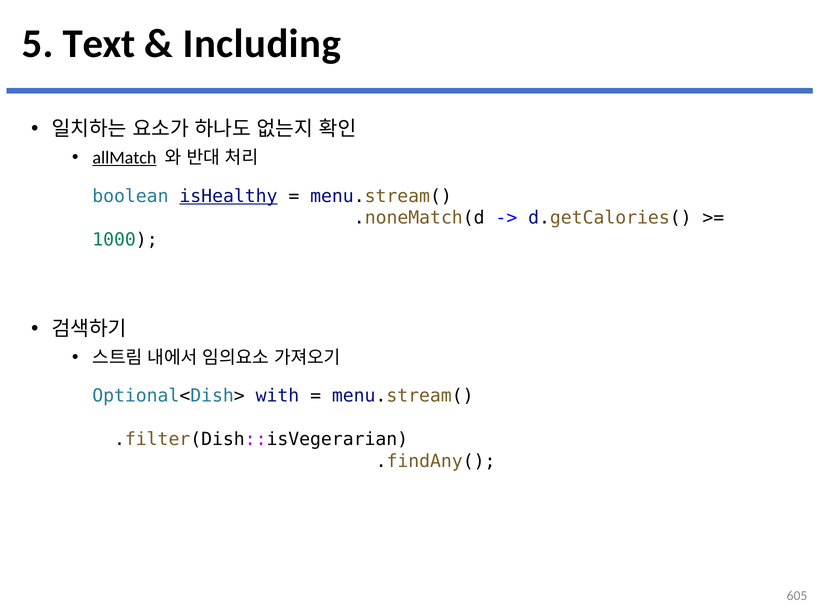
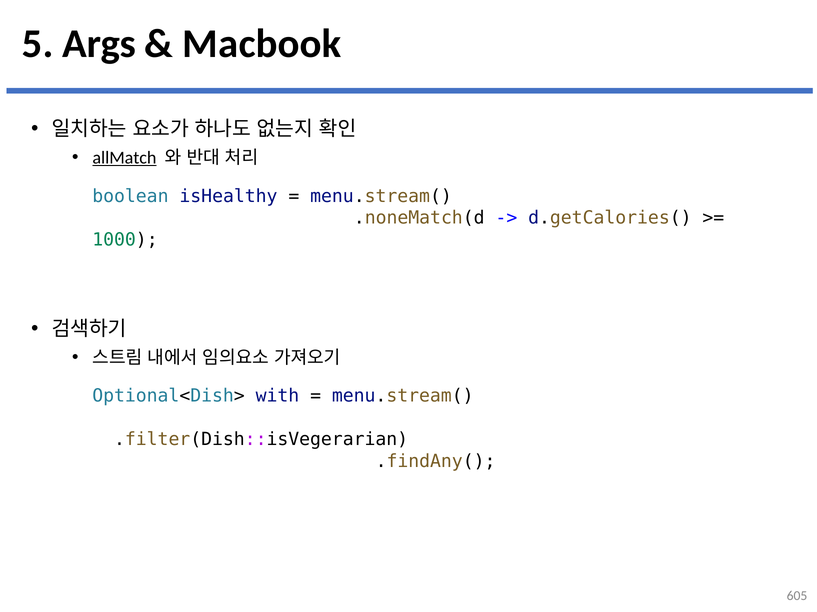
Text: Text -> Args
Including: Including -> Macbook
isHealthy underline: present -> none
